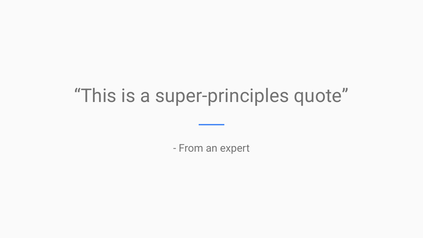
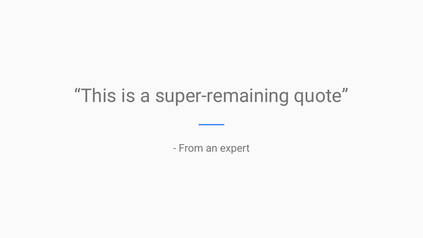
super-principles: super-principles -> super-remaining
